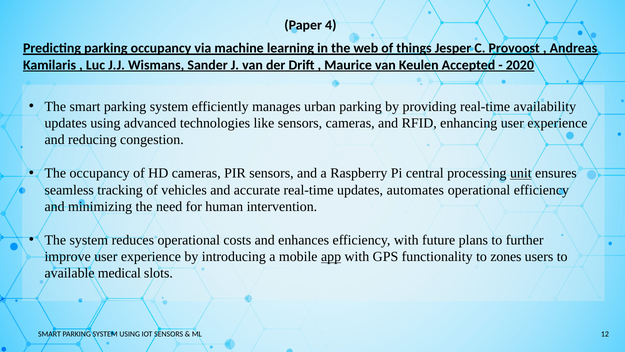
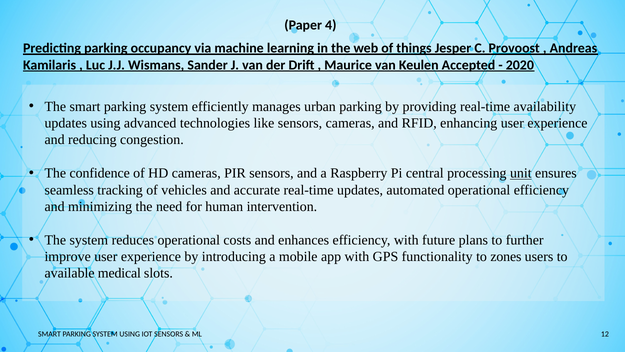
The occupancy: occupancy -> confidence
automates: automates -> automated
app underline: present -> none
